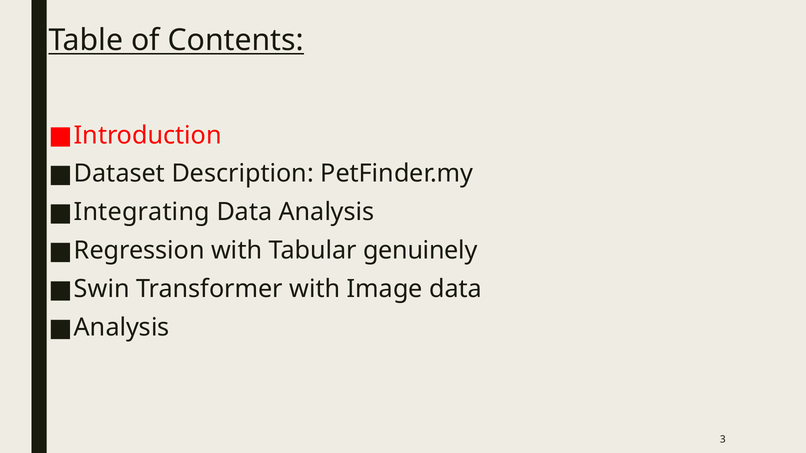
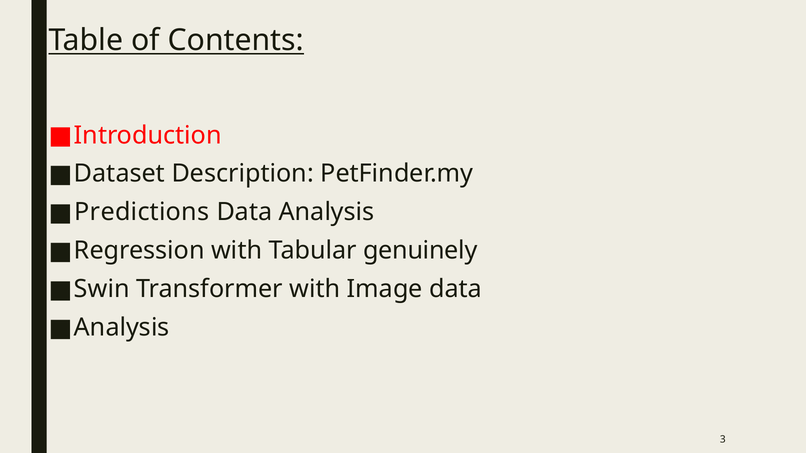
Integrating: Integrating -> Predictions
